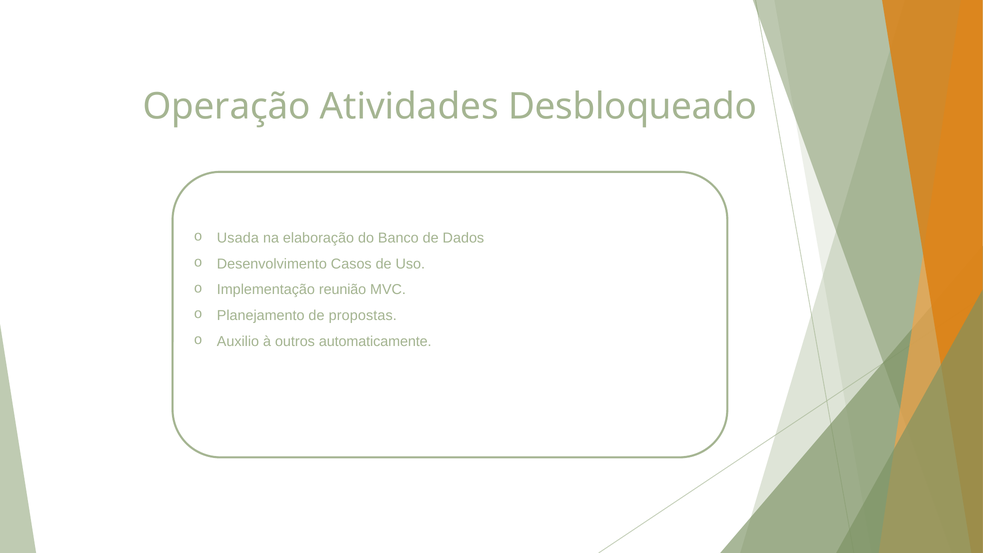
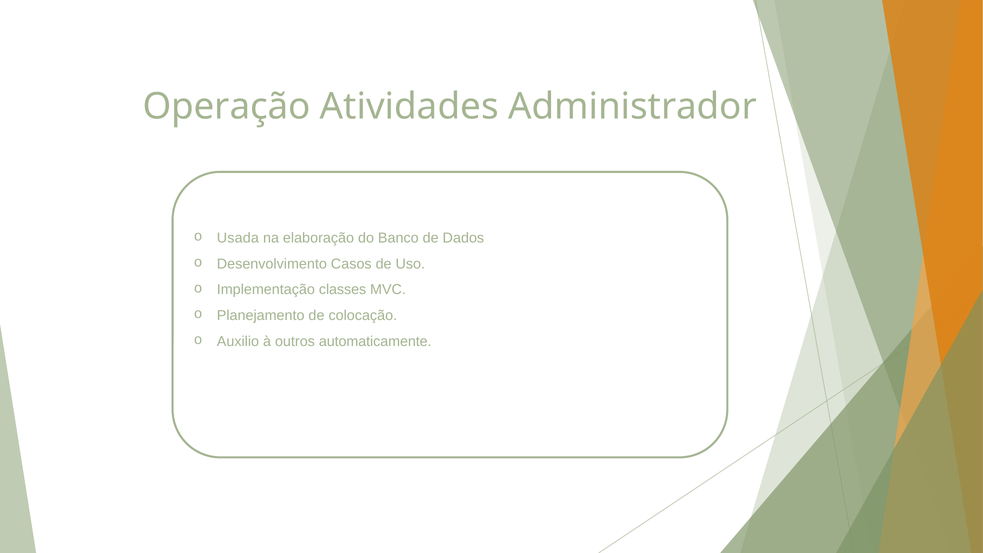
Desbloqueado: Desbloqueado -> Administrador
reunião: reunião -> classes
propostas: propostas -> colocação
